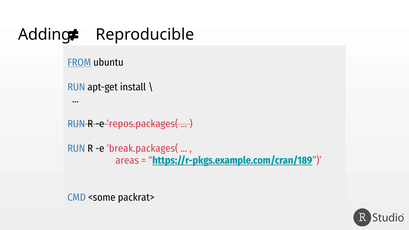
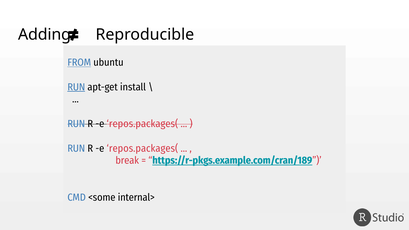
RUN at (76, 87) underline: none -> present
break.packages( at (142, 148): break.packages( -> repos.packages(
areas: areas -> break
packrat>: packrat> -> internal>
